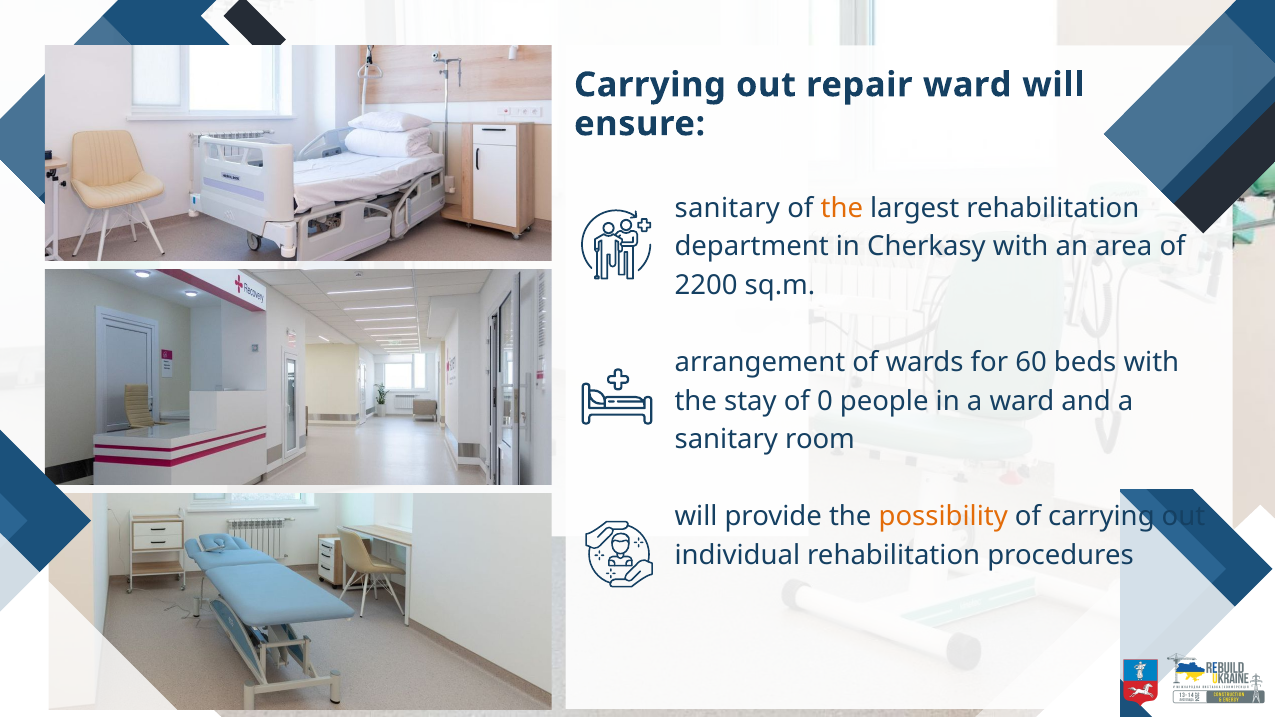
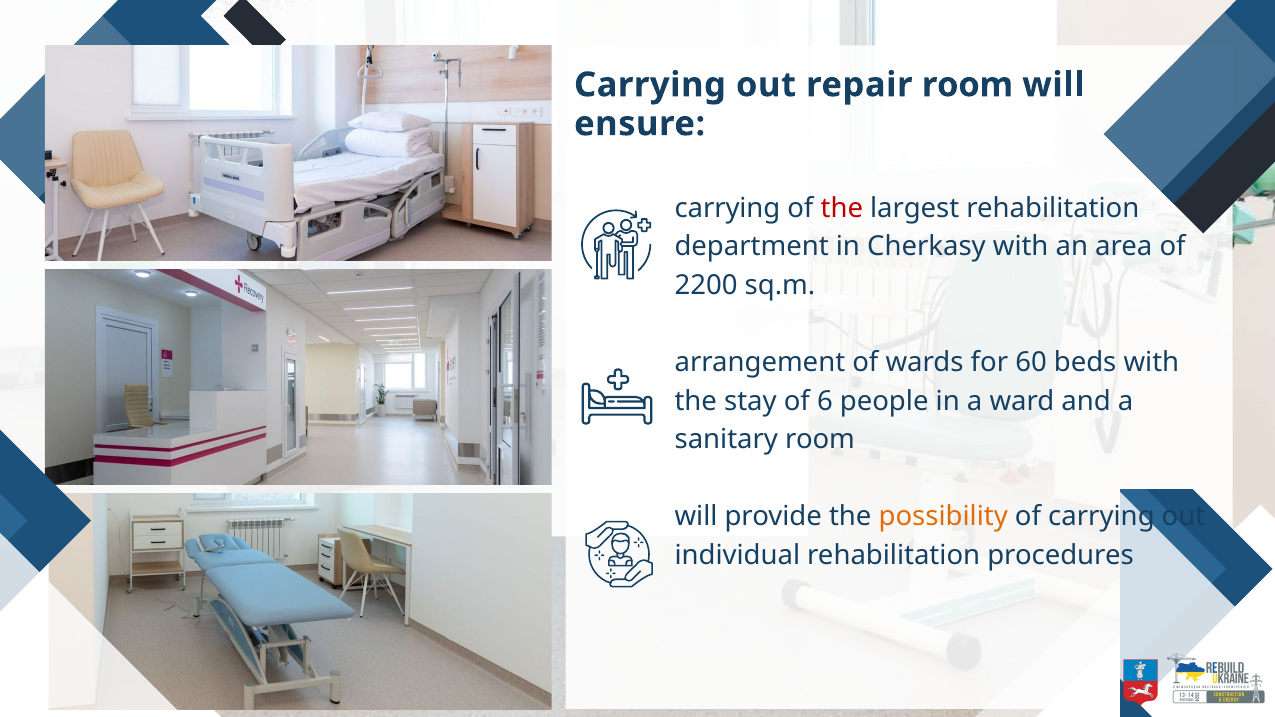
repair ward: ward -> room
sanitary at (727, 208): sanitary -> carrying
the at (842, 208) colour: orange -> red
0: 0 -> 6
